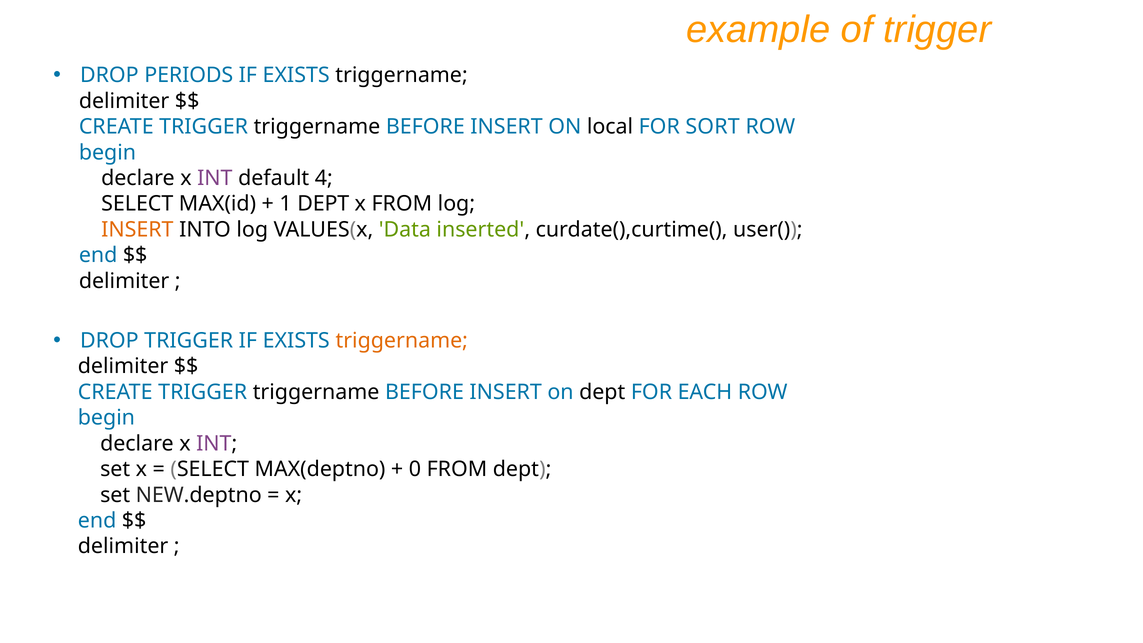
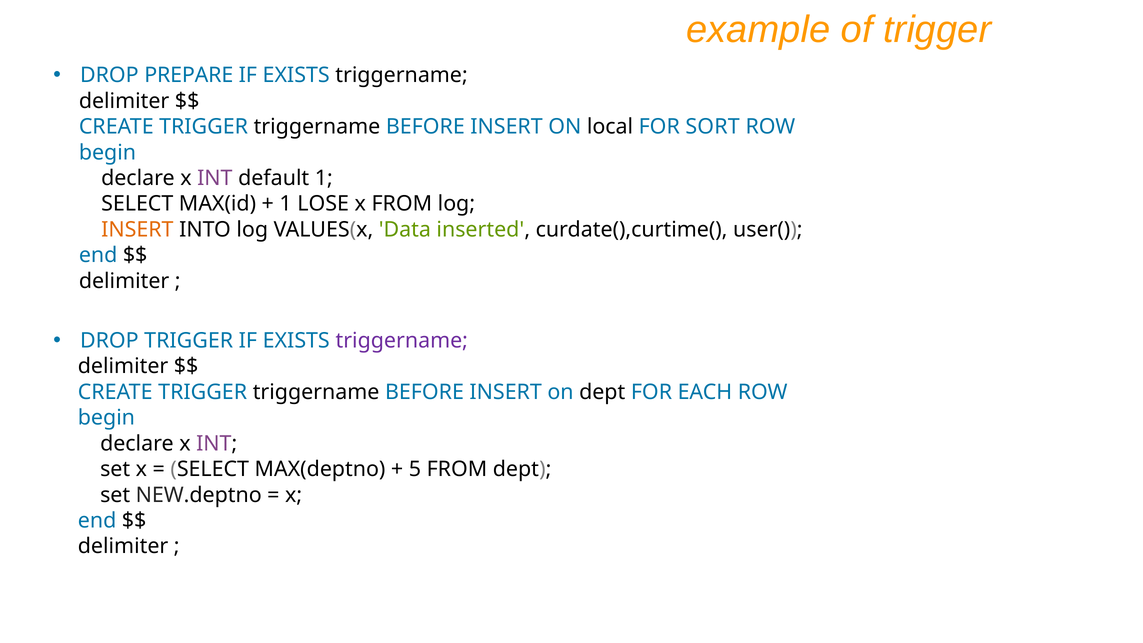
PERIODS: PERIODS -> PREPARE
default 4: 4 -> 1
1 DEPT: DEPT -> LOSE
triggername at (402, 341) colour: orange -> purple
0: 0 -> 5
